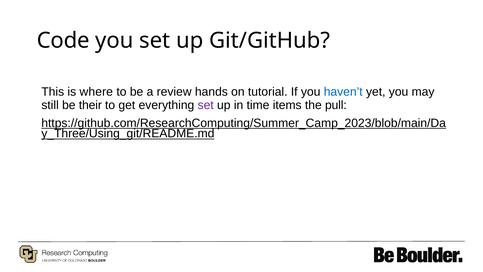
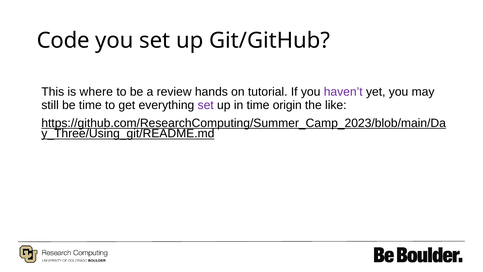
haven’t colour: blue -> purple
be their: their -> time
items: items -> origin
pull: pull -> like
